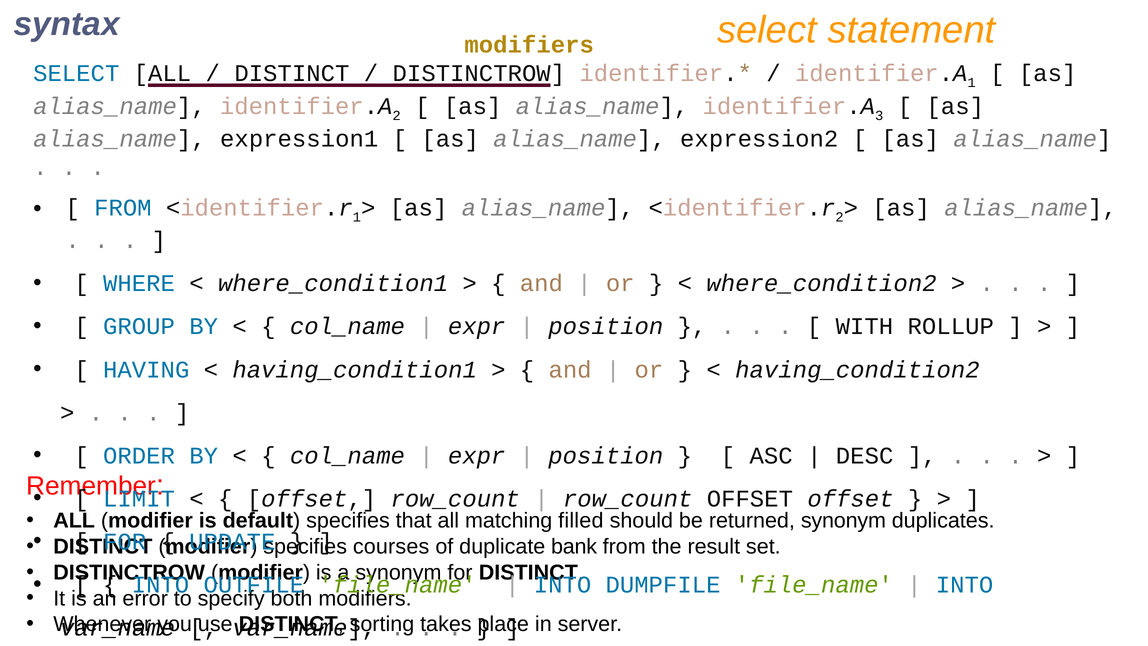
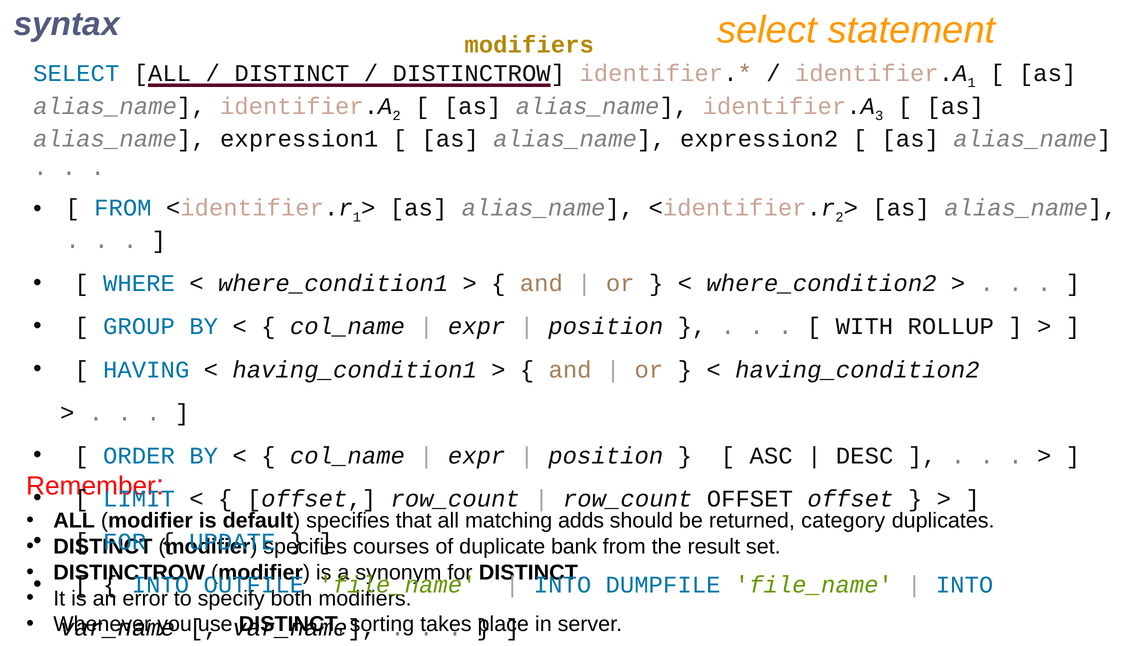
filled: filled -> adds
returned synonym: synonym -> category
